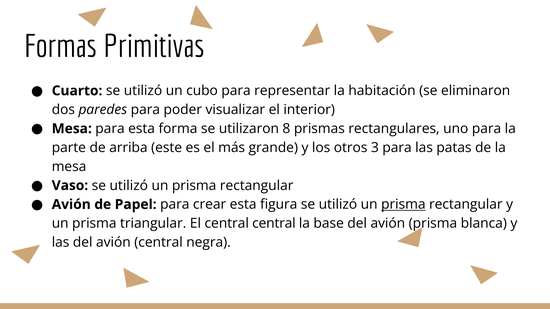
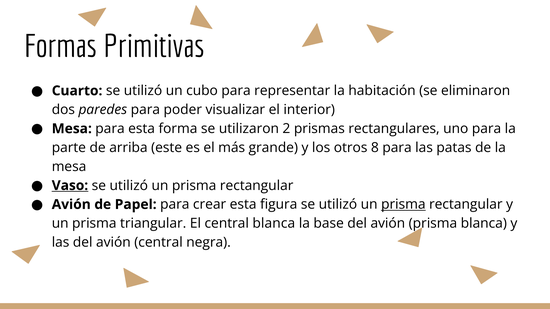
8: 8 -> 2
3: 3 -> 8
Vaso underline: none -> present
central central: central -> blanca
